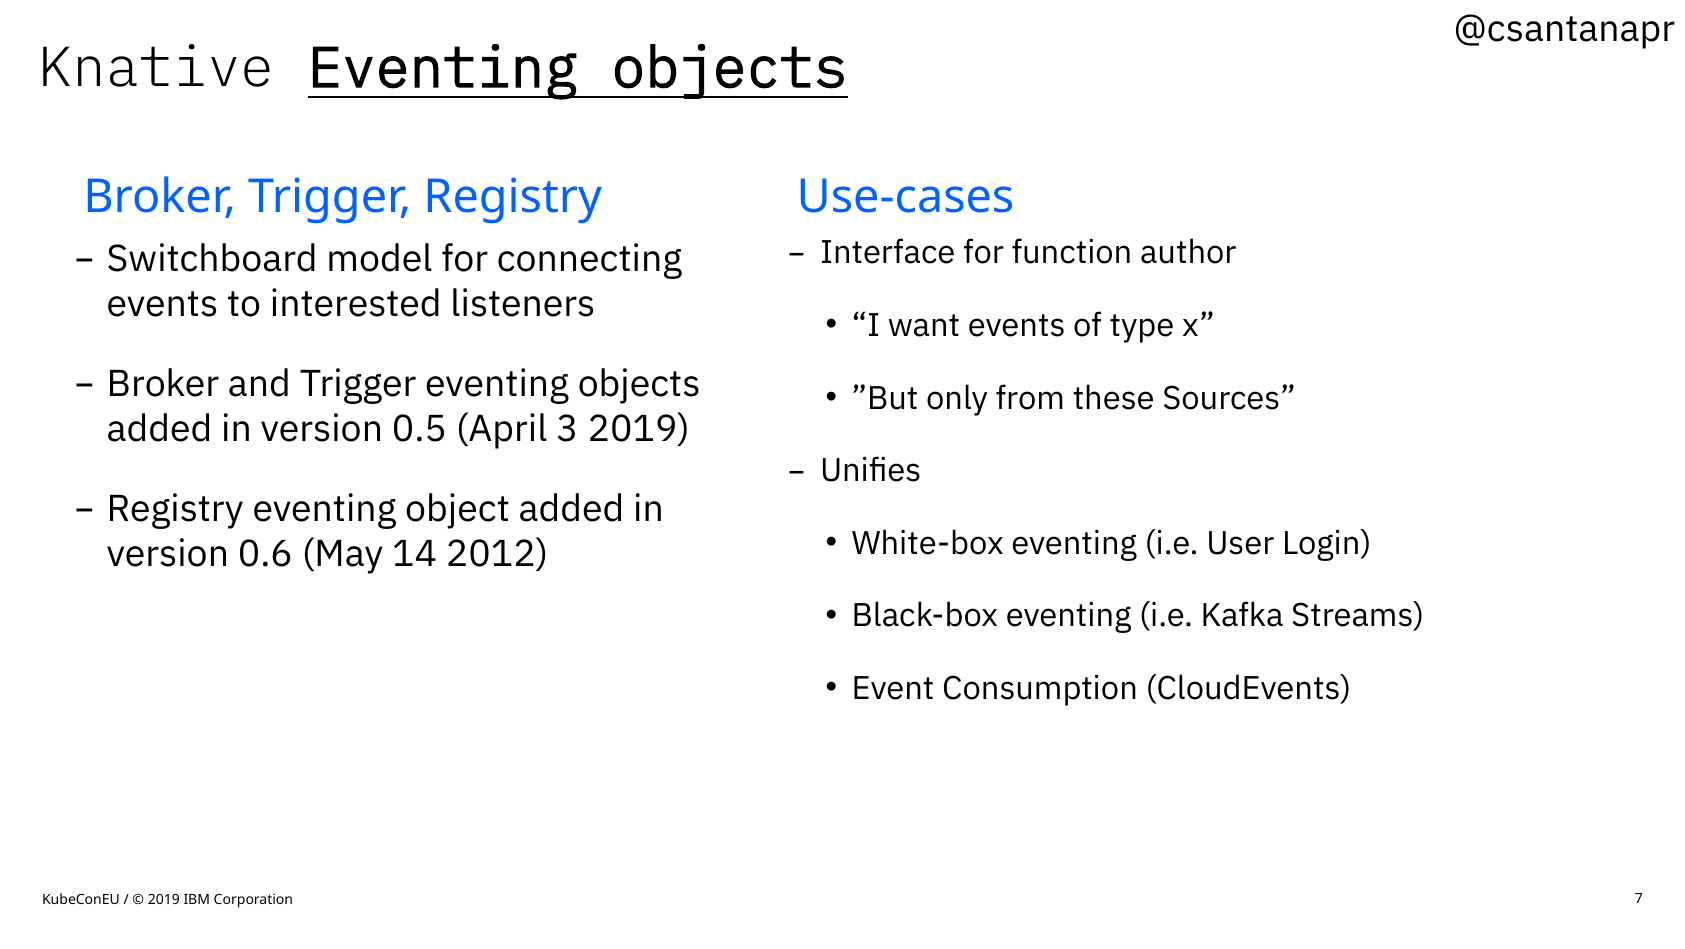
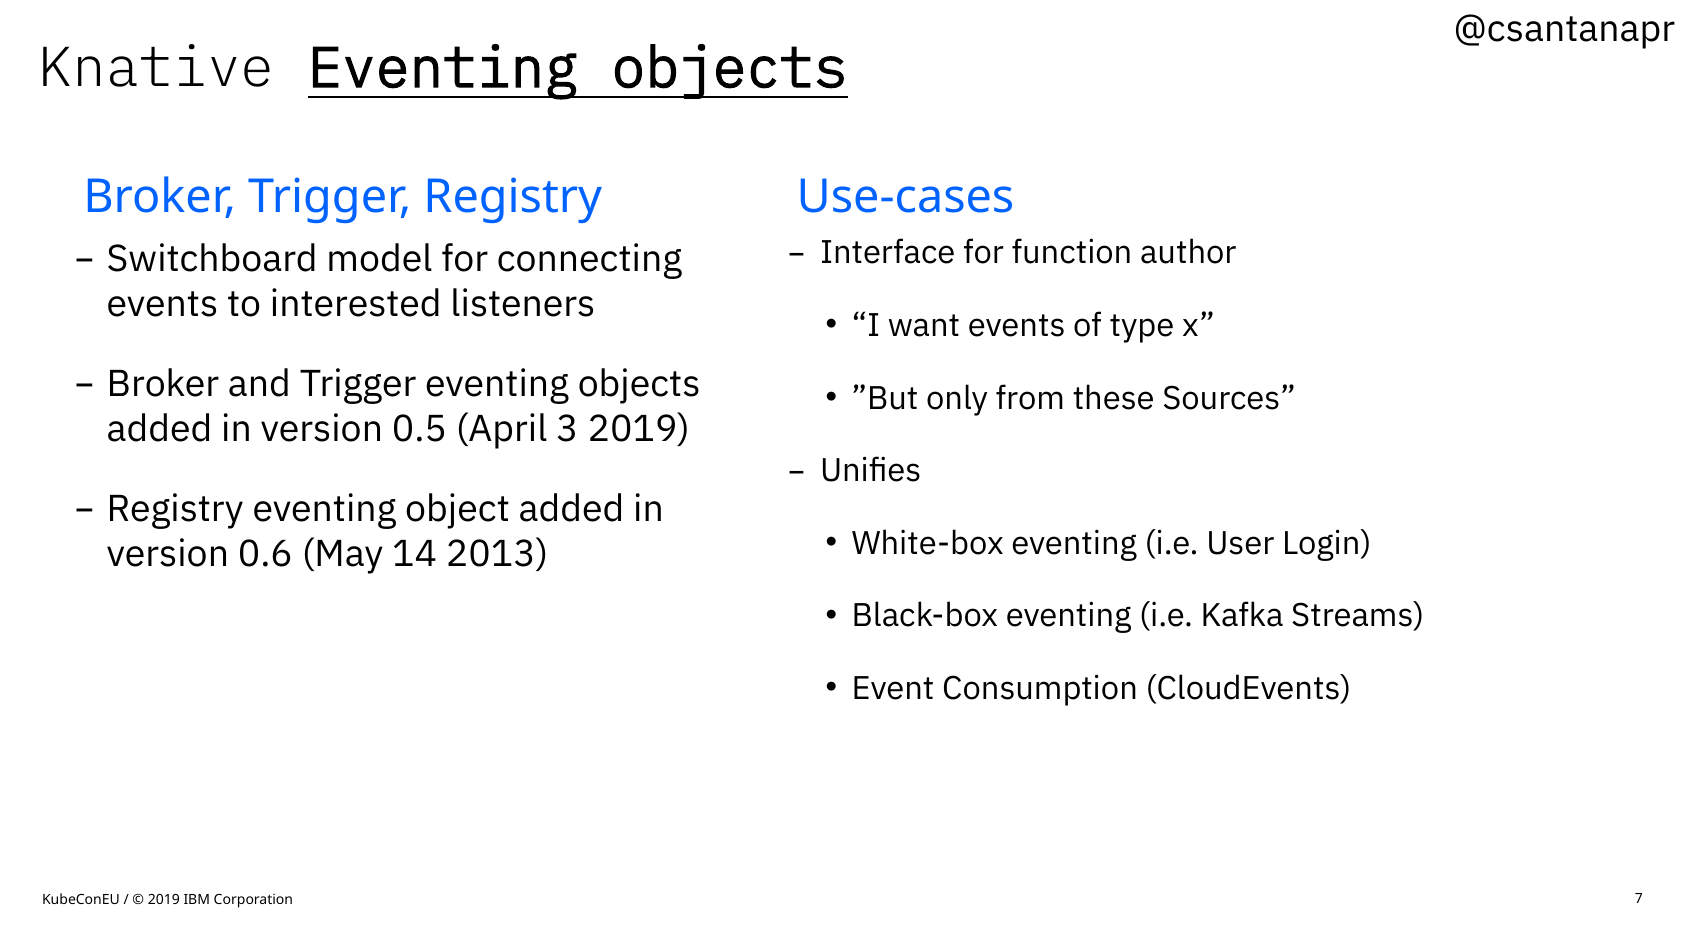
2012: 2012 -> 2013
